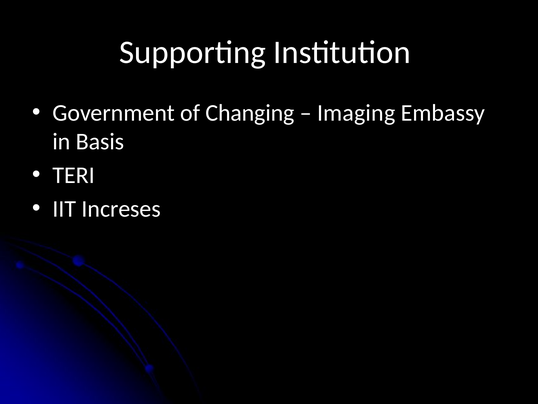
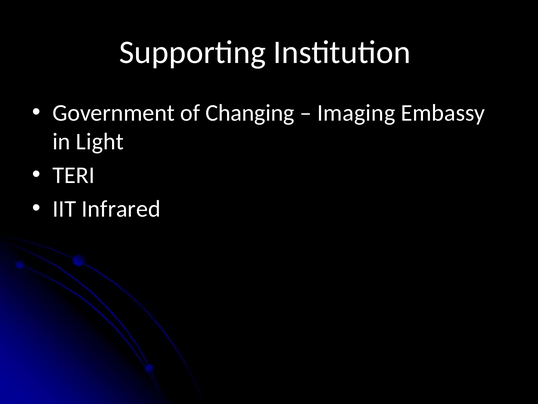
Basis: Basis -> Light
Increses: Increses -> Infrared
